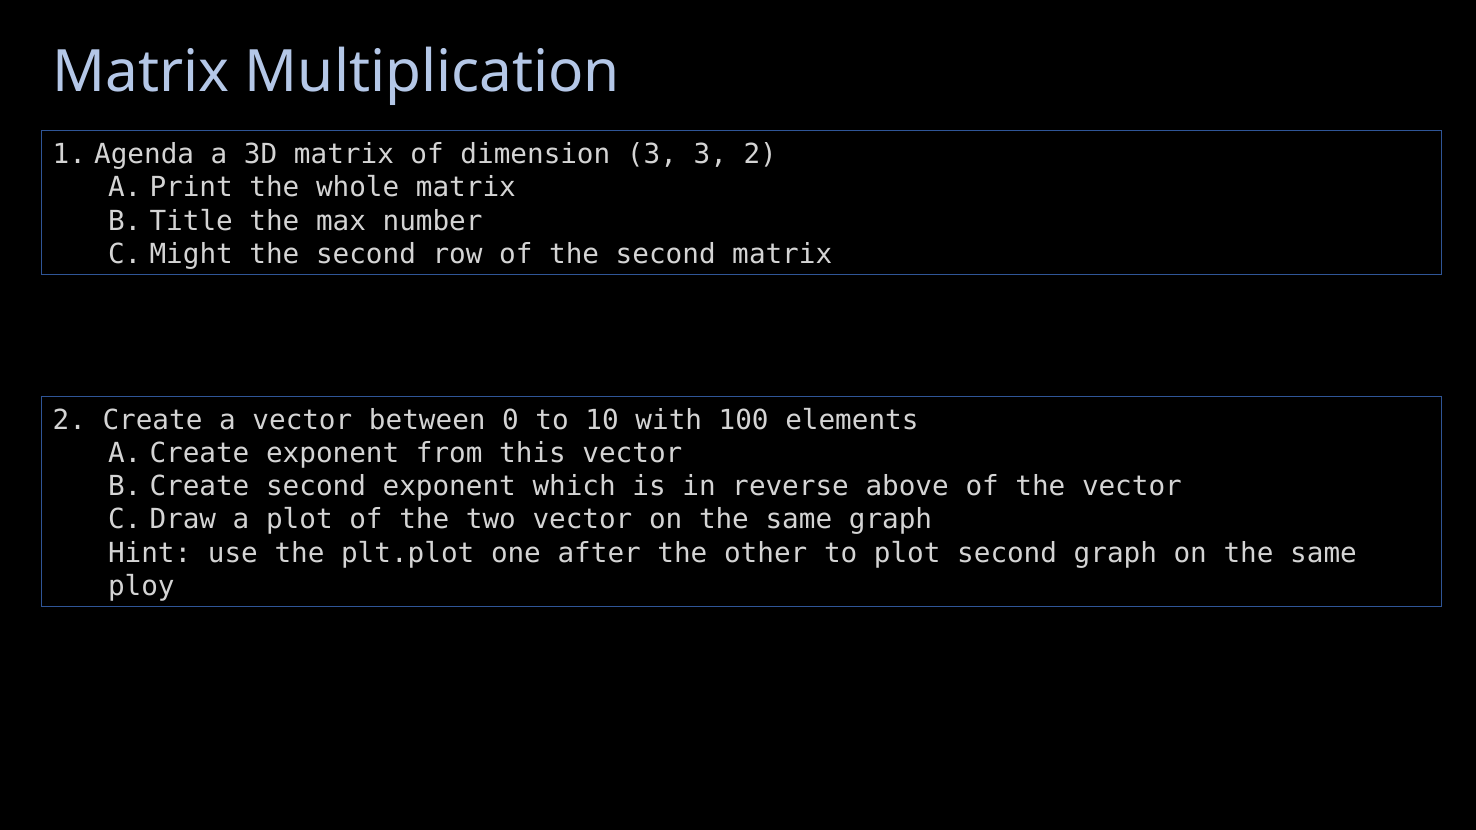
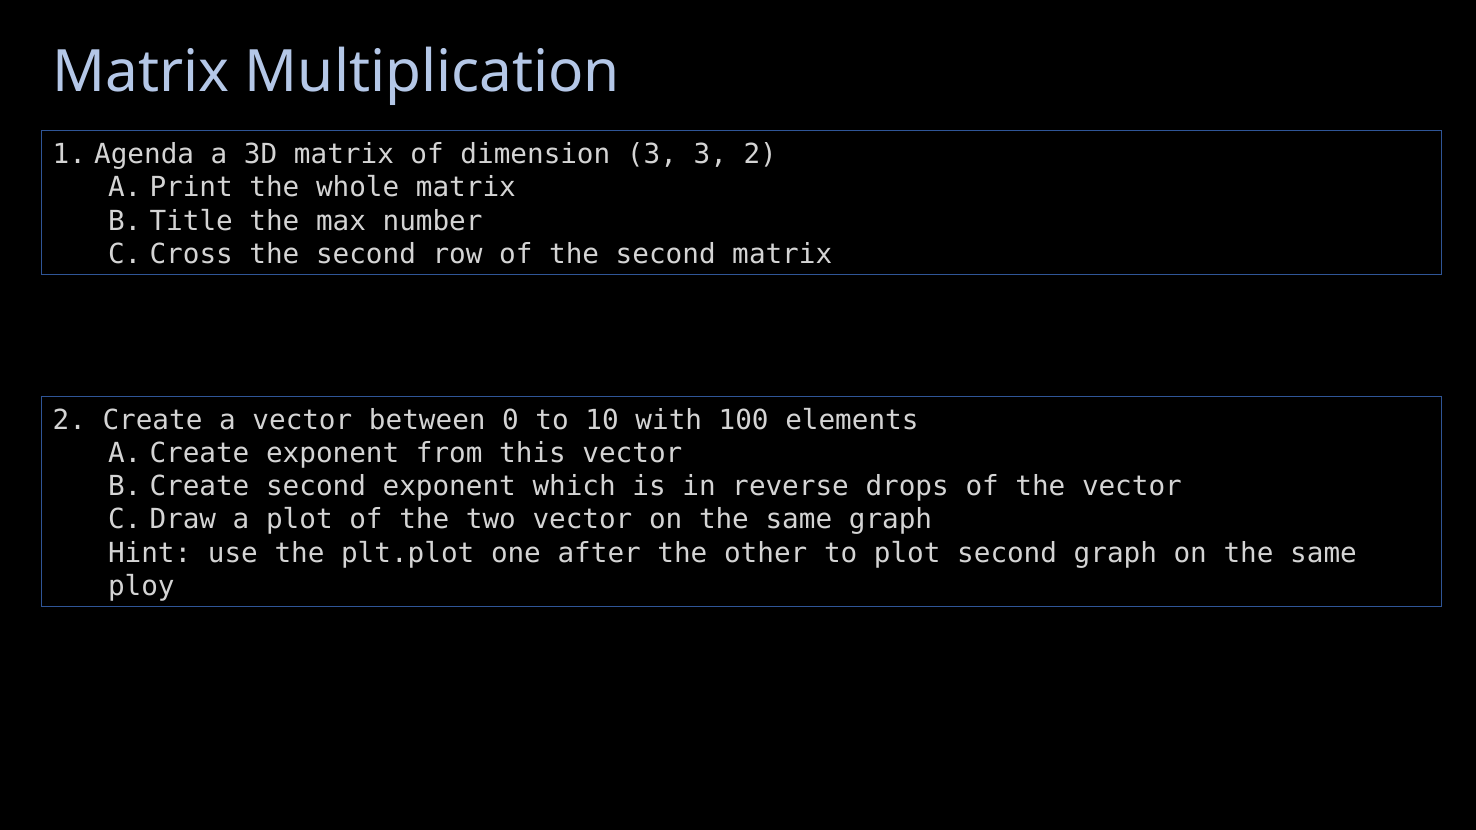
Might: Might -> Cross
above: above -> drops
